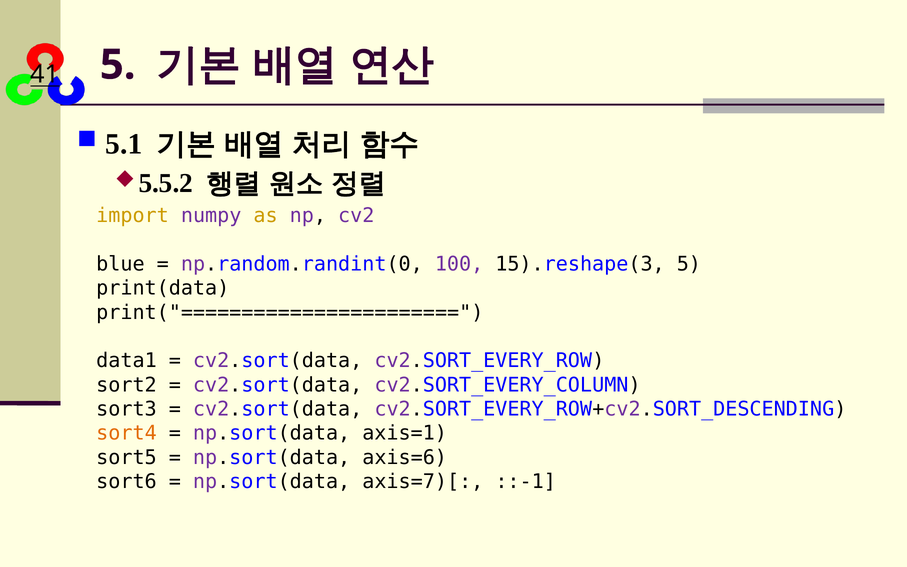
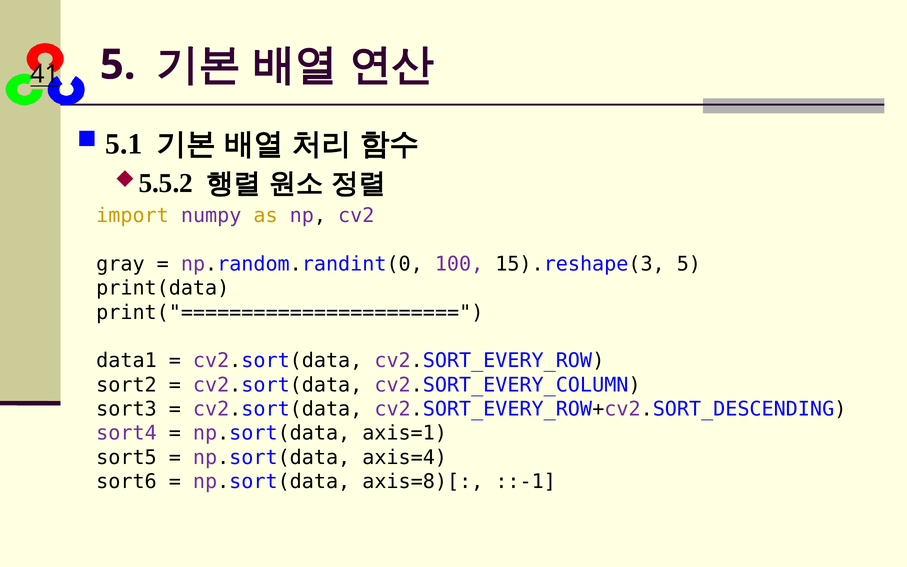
blue: blue -> gray
sort4 colour: orange -> purple
axis=6: axis=6 -> axis=4
axis=7)[: axis=7)[ -> axis=8)[
